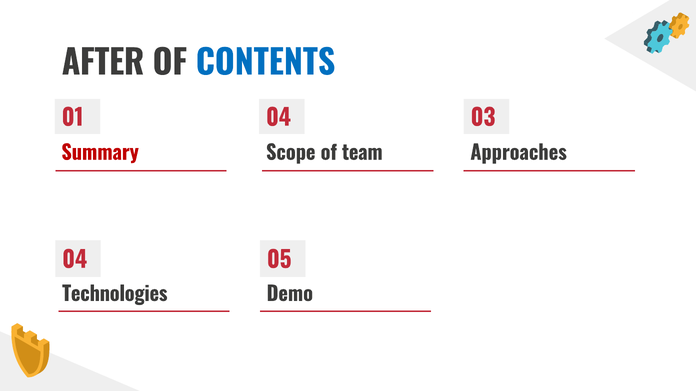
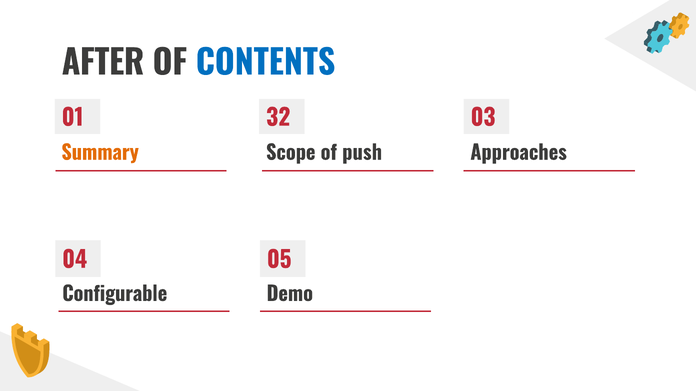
01 04: 04 -> 32
Summary colour: red -> orange
team: team -> push
Technologies: Technologies -> Configurable
